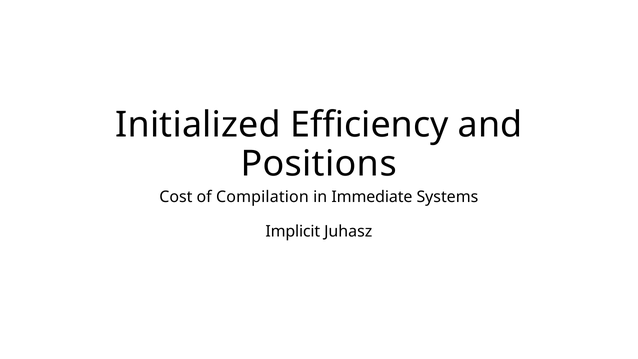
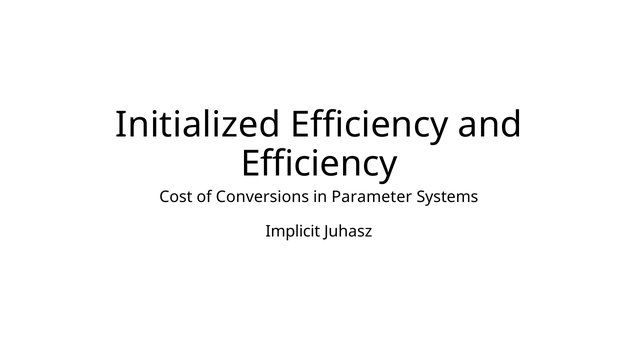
Positions at (319, 164): Positions -> Efficiency
Compilation: Compilation -> Conversions
Immediate: Immediate -> Parameter
